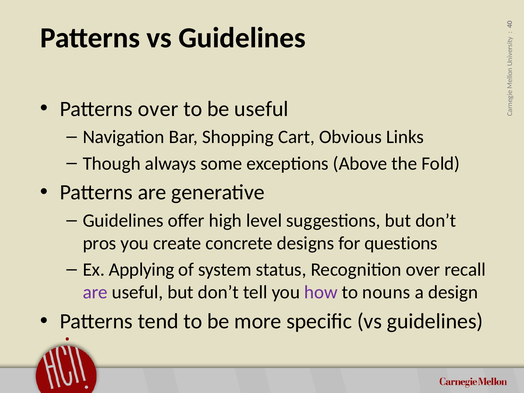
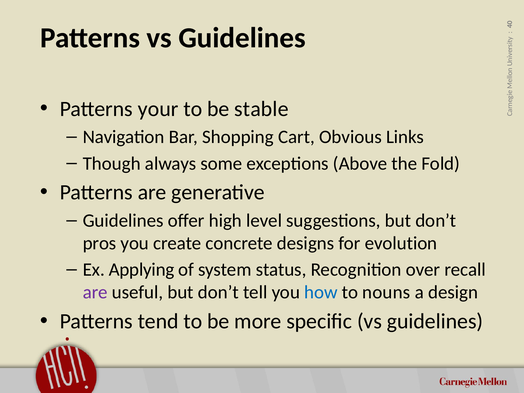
Patterns over: over -> your
be useful: useful -> stable
questions: questions -> evolution
how colour: purple -> blue
